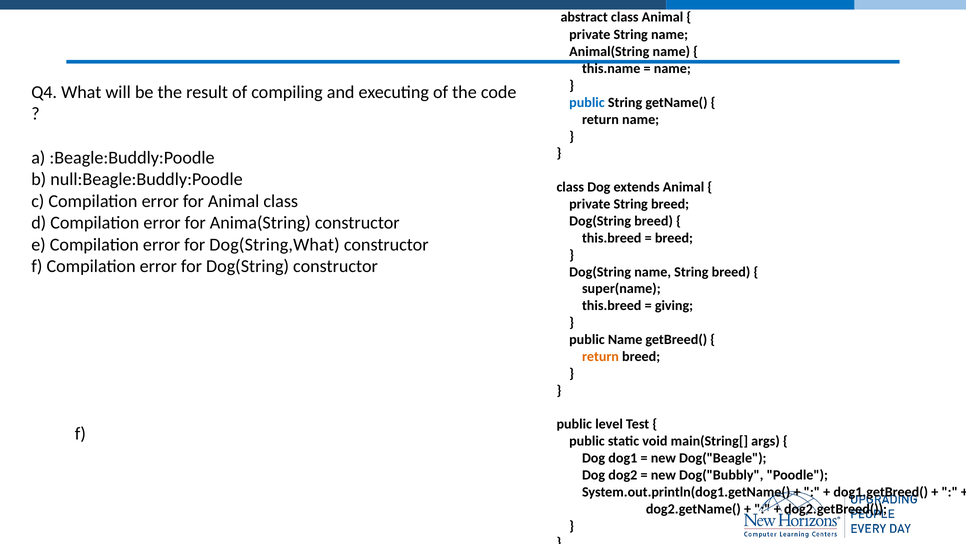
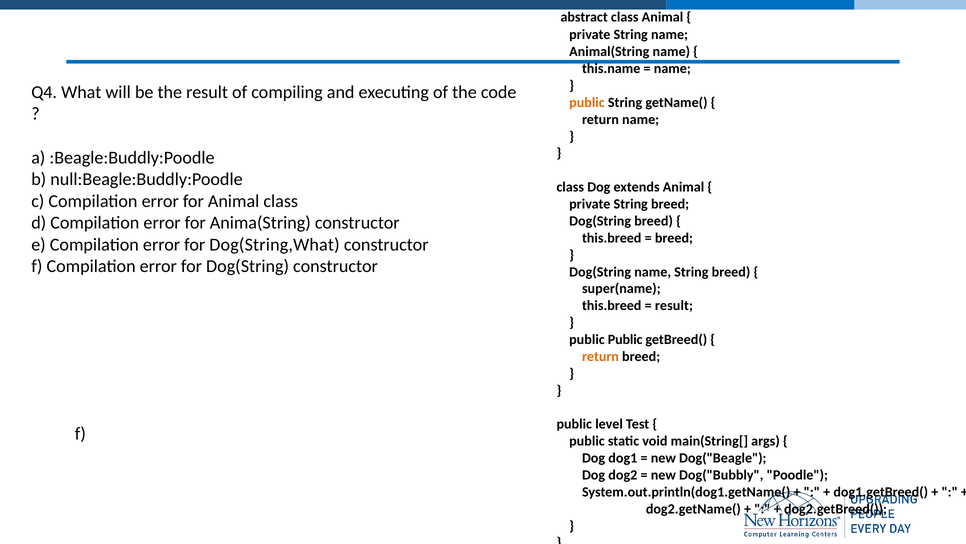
public at (587, 102) colour: blue -> orange
giving at (674, 305): giving -> result
public Name: Name -> Public
